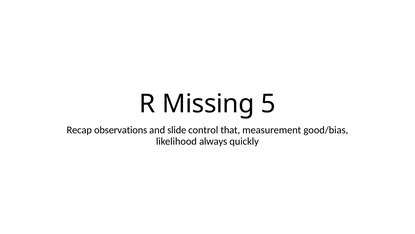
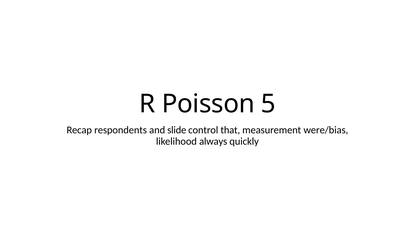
Missing: Missing -> Poisson
observations: observations -> respondents
good/bias: good/bias -> were/bias
